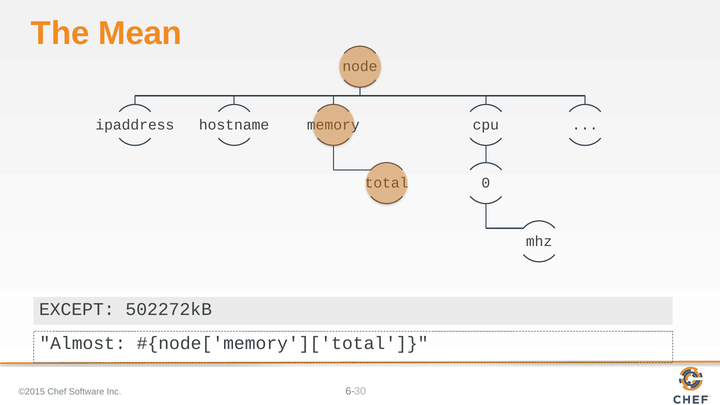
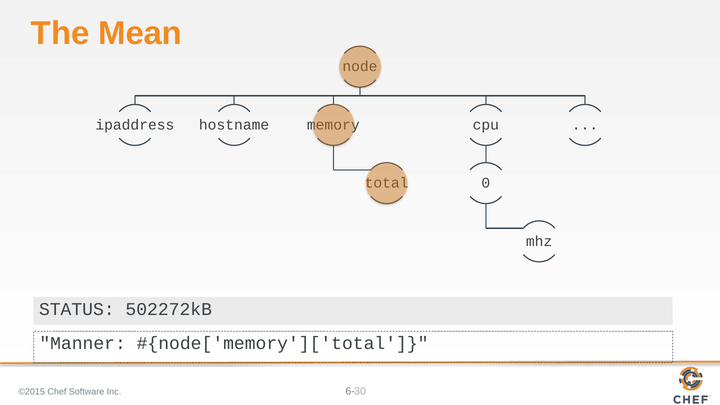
EXCEPT: EXCEPT -> STATUS
Almost: Almost -> Manner
